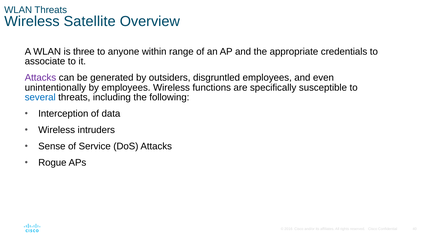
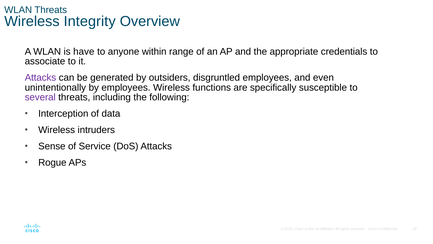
Satellite: Satellite -> Integrity
three: three -> have
several colour: blue -> purple
